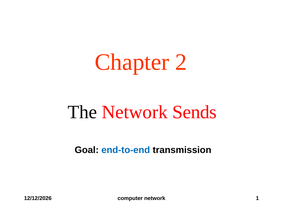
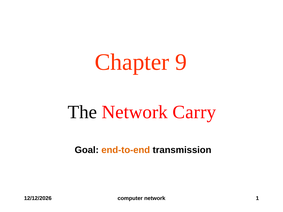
2: 2 -> 9
Sends: Sends -> Carry
end-to-end colour: blue -> orange
